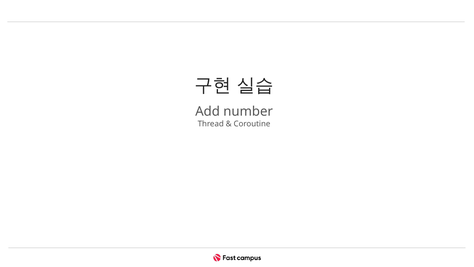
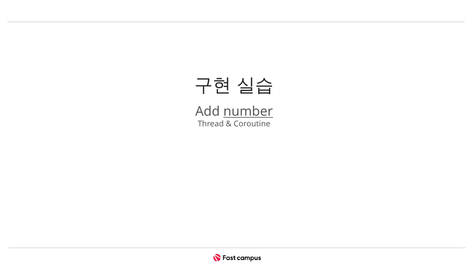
number underline: none -> present
